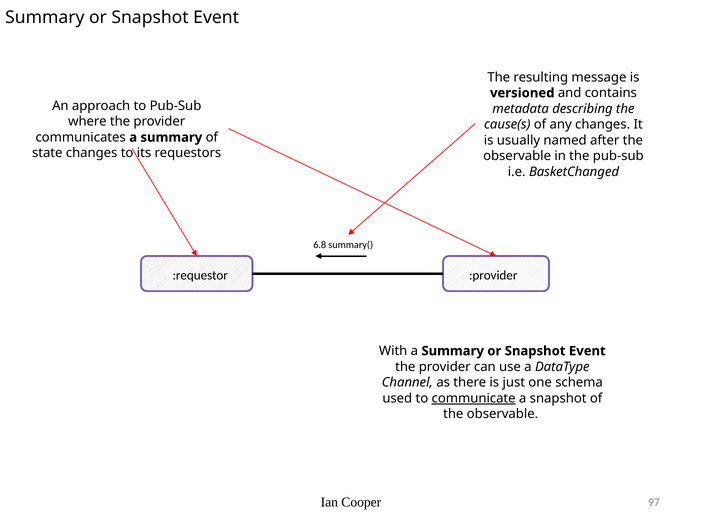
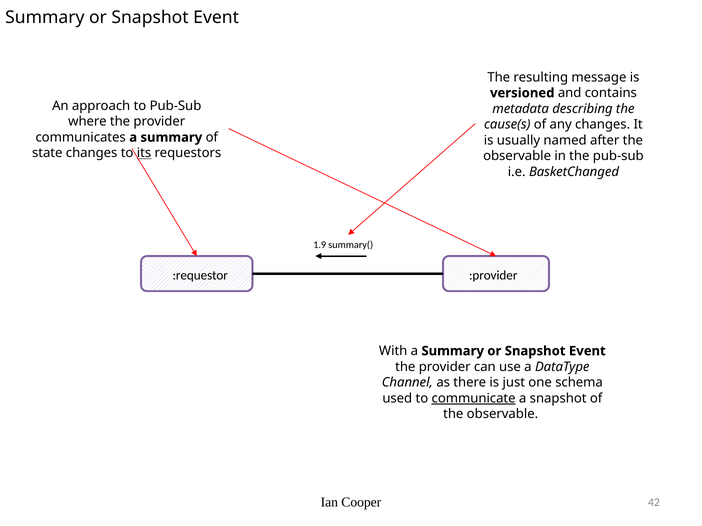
its underline: none -> present
6.8: 6.8 -> 1.9
97: 97 -> 42
